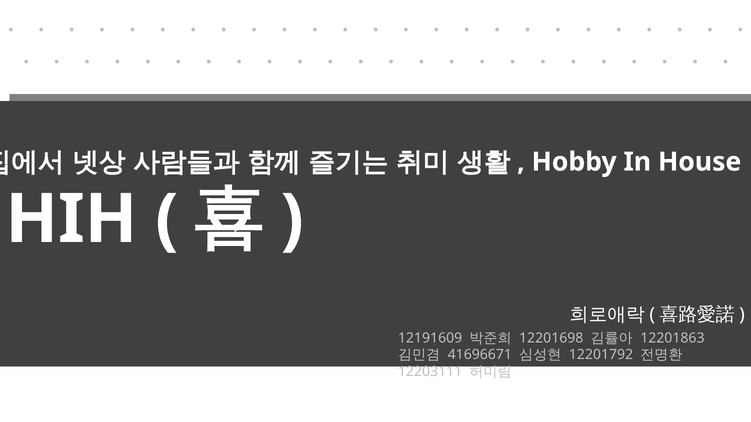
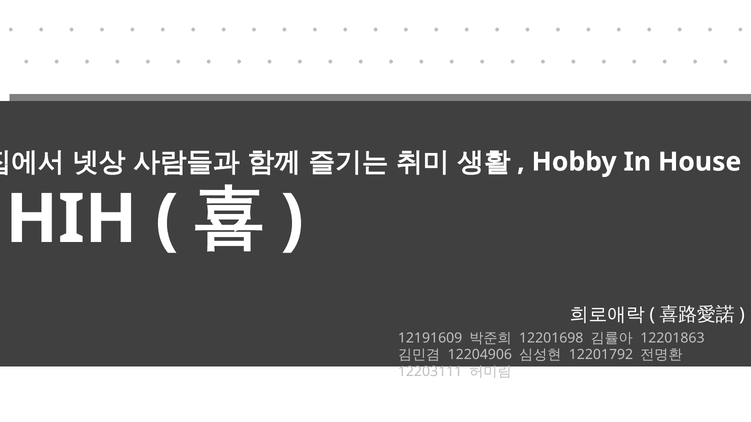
41696671: 41696671 -> 12204906
